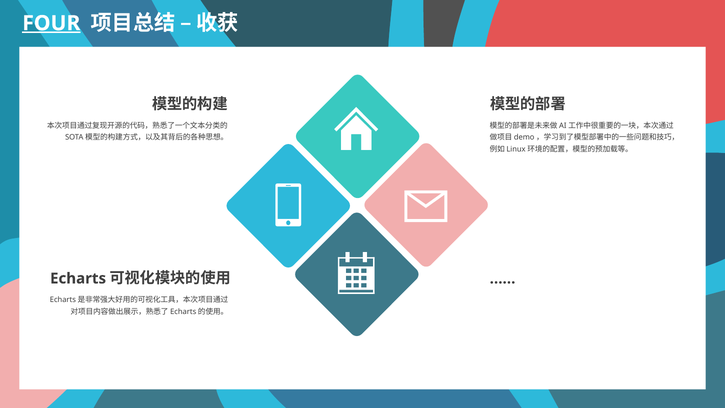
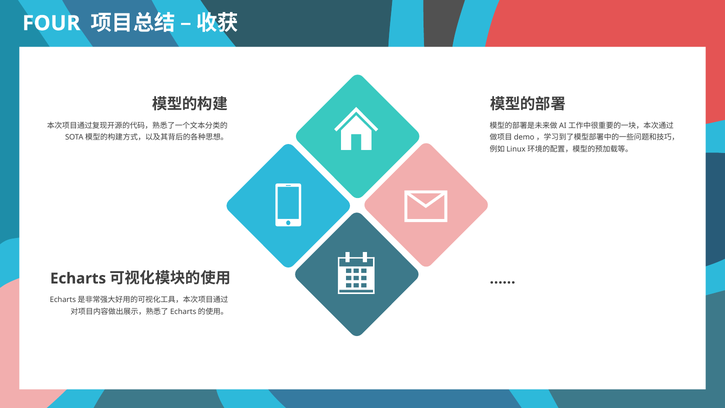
FOUR underline: present -> none
